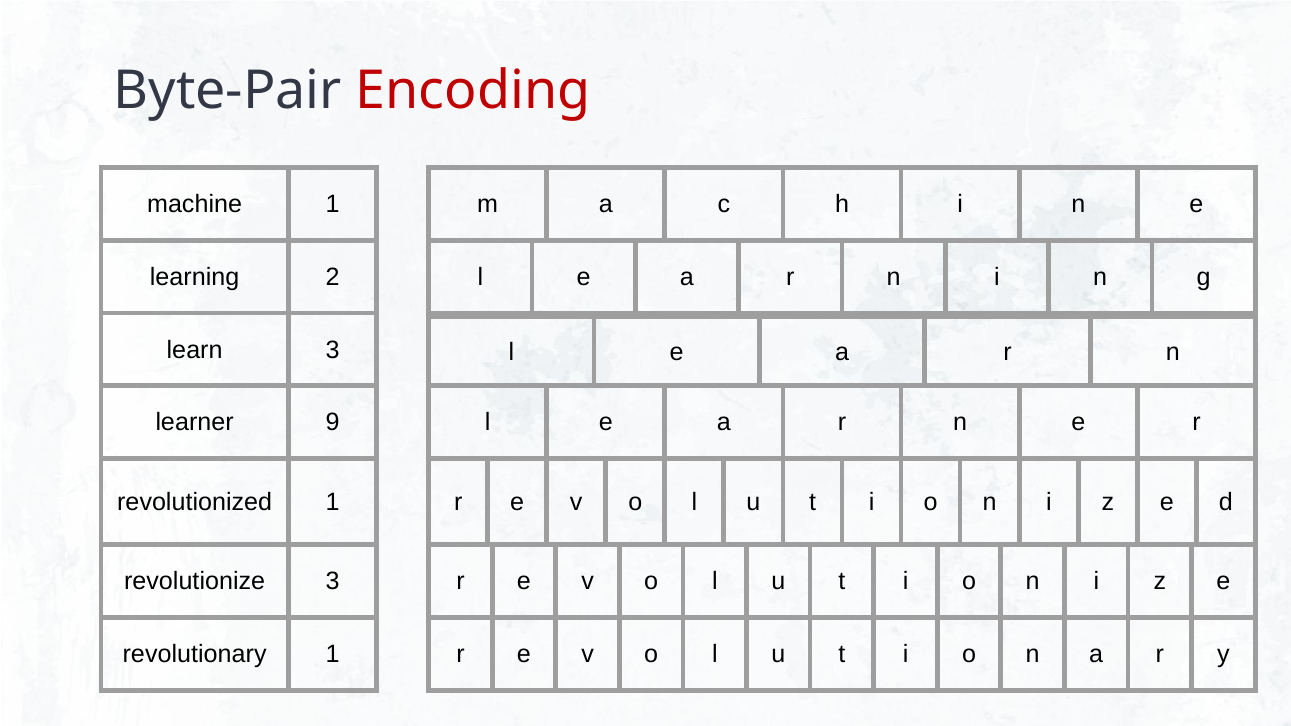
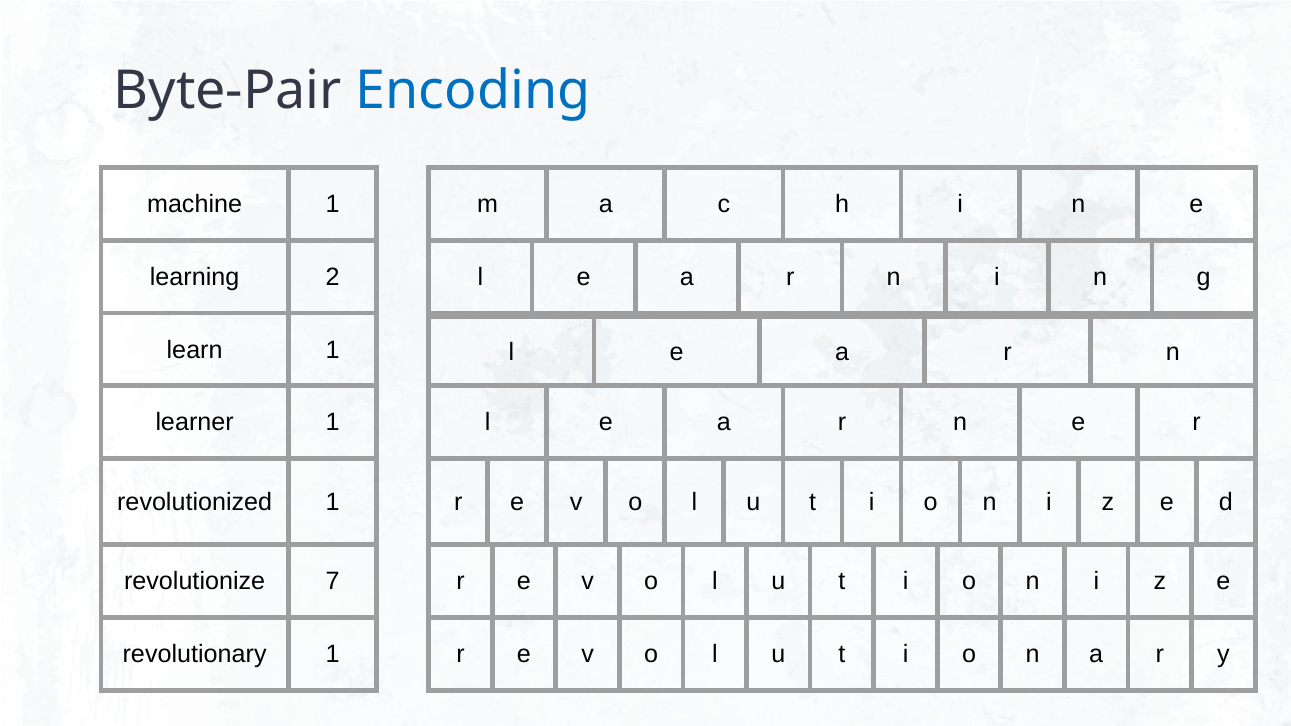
Encoding colour: red -> blue
learn 3: 3 -> 1
learner 9: 9 -> 1
revolutionize 3: 3 -> 7
